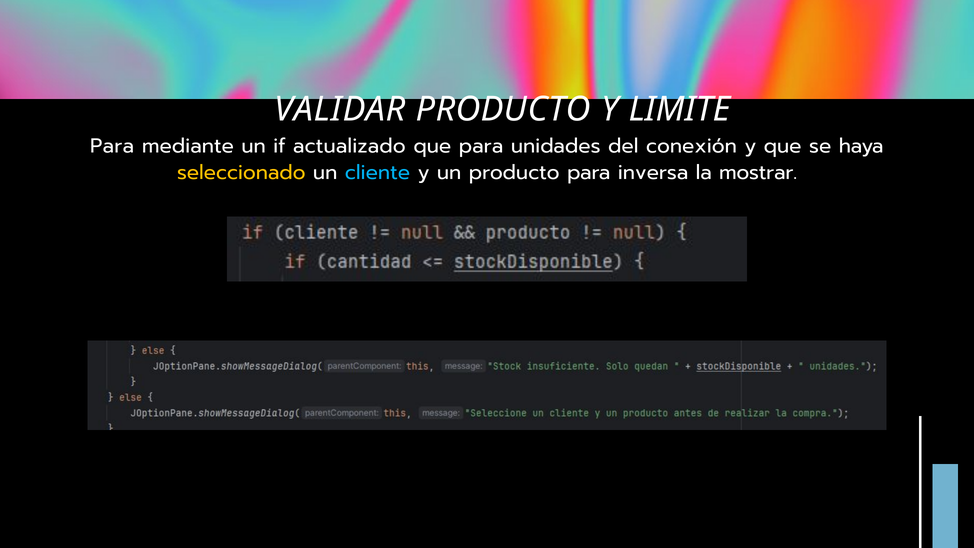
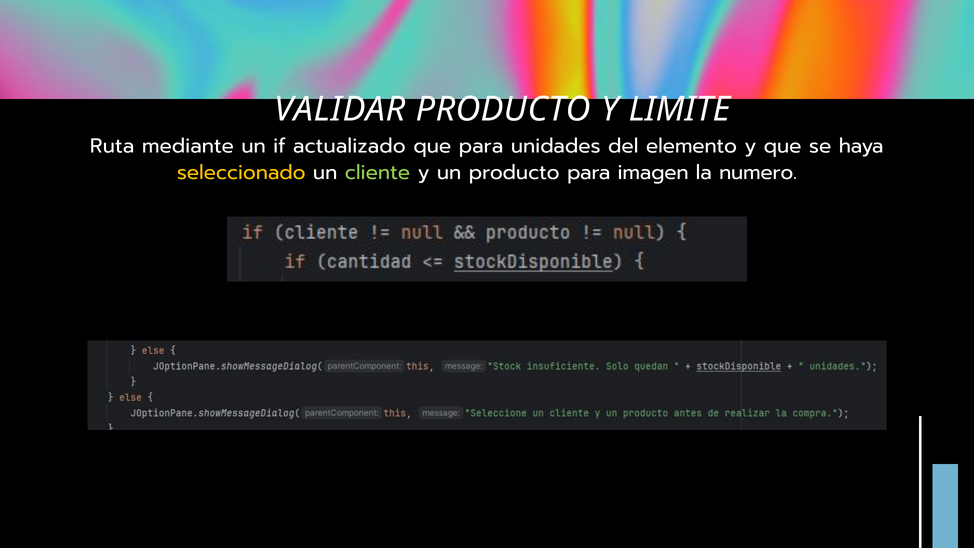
Para at (112, 146): Para -> Ruta
conexión: conexión -> elemento
cliente colour: light blue -> light green
inversa: inversa -> imagen
mostrar: mostrar -> numero
